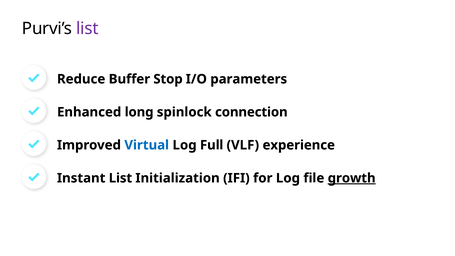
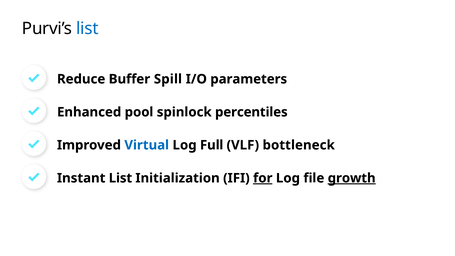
list at (87, 28) colour: purple -> blue
Stop: Stop -> Spill
long: long -> pool
connection: connection -> percentiles
experience: experience -> bottleneck
for underline: none -> present
